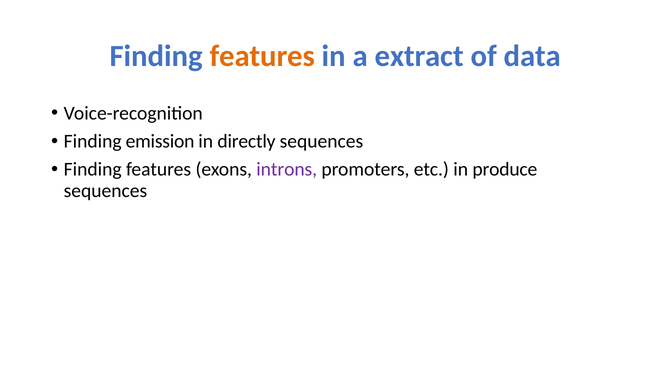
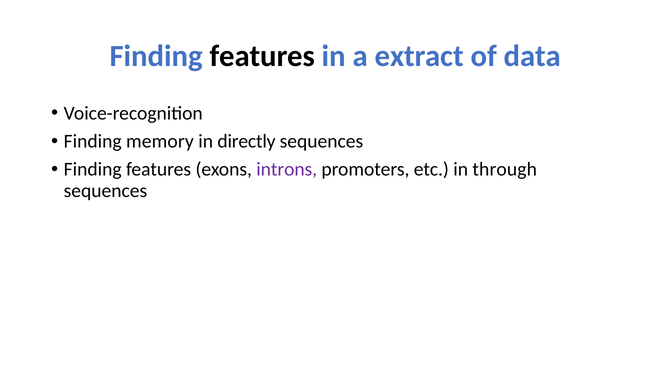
features at (262, 56) colour: orange -> black
emission: emission -> memory
produce: produce -> through
